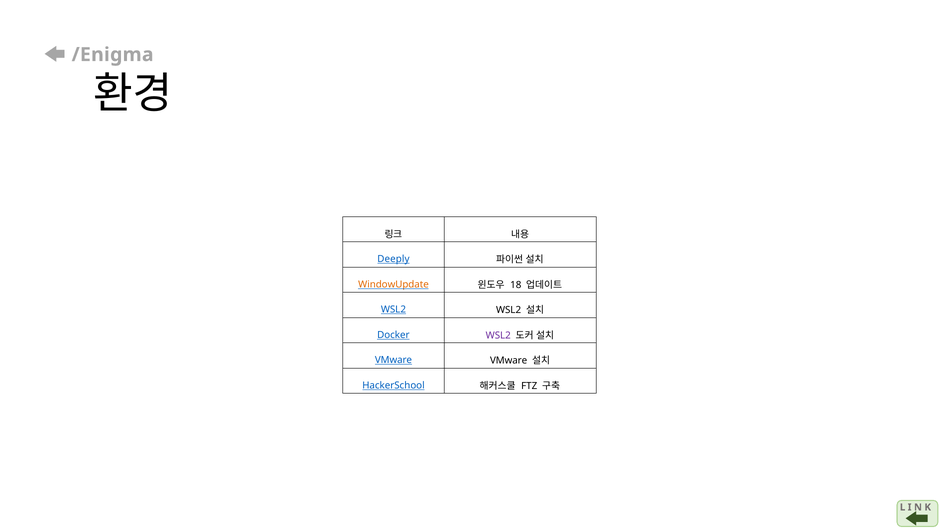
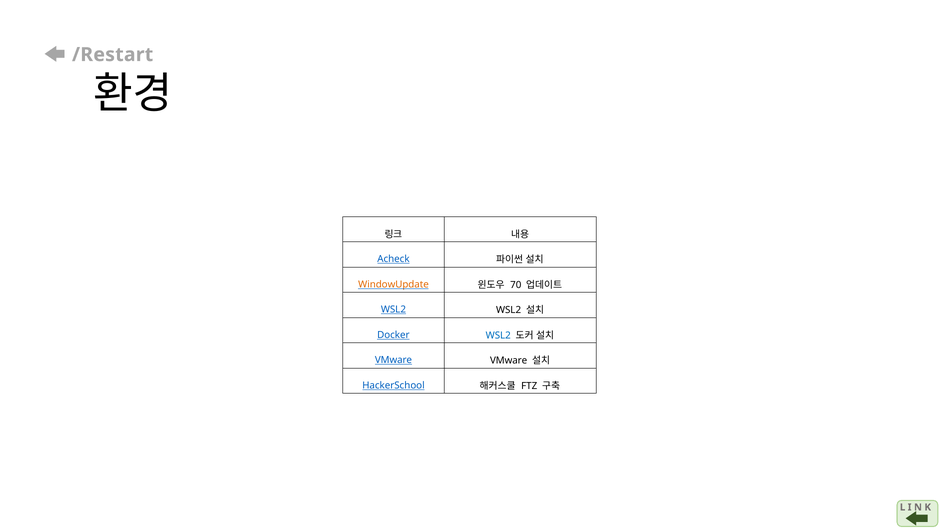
/Enigma: /Enigma -> /Restart
Deeply: Deeply -> Acheck
18: 18 -> 70
WSL2 at (498, 336) colour: purple -> blue
